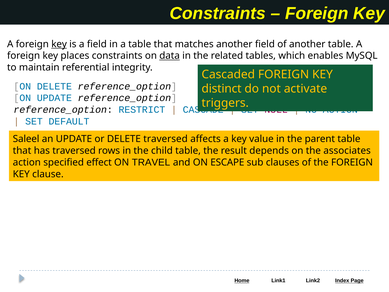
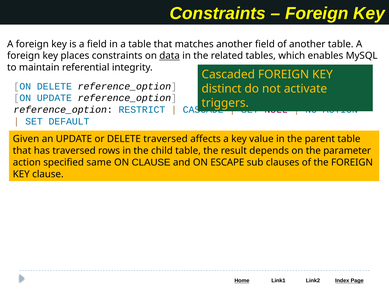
key at (59, 44) underline: present -> none
Saleel: Saleel -> Given
associates: associates -> parameter
effect: effect -> same
ON TRAVEL: TRAVEL -> CLAUSE
